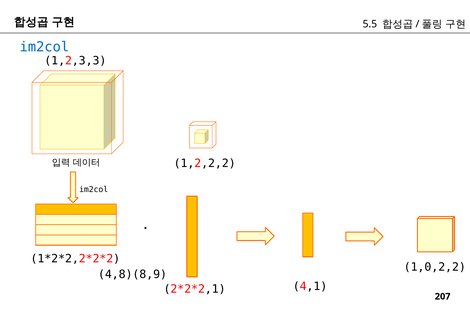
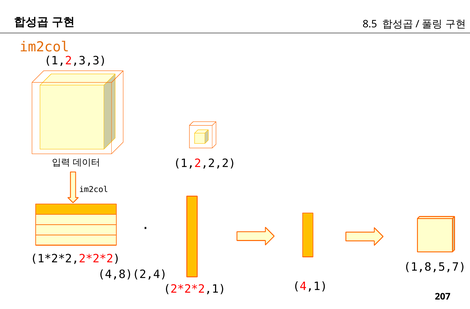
5.5: 5.5 -> 8.5
im2col at (44, 47) colour: blue -> orange
1,0,2,2: 1,0,2,2 -> 1,8,5,7
4,8)(8,9: 4,8)(8,9 -> 4,8)(2,4
